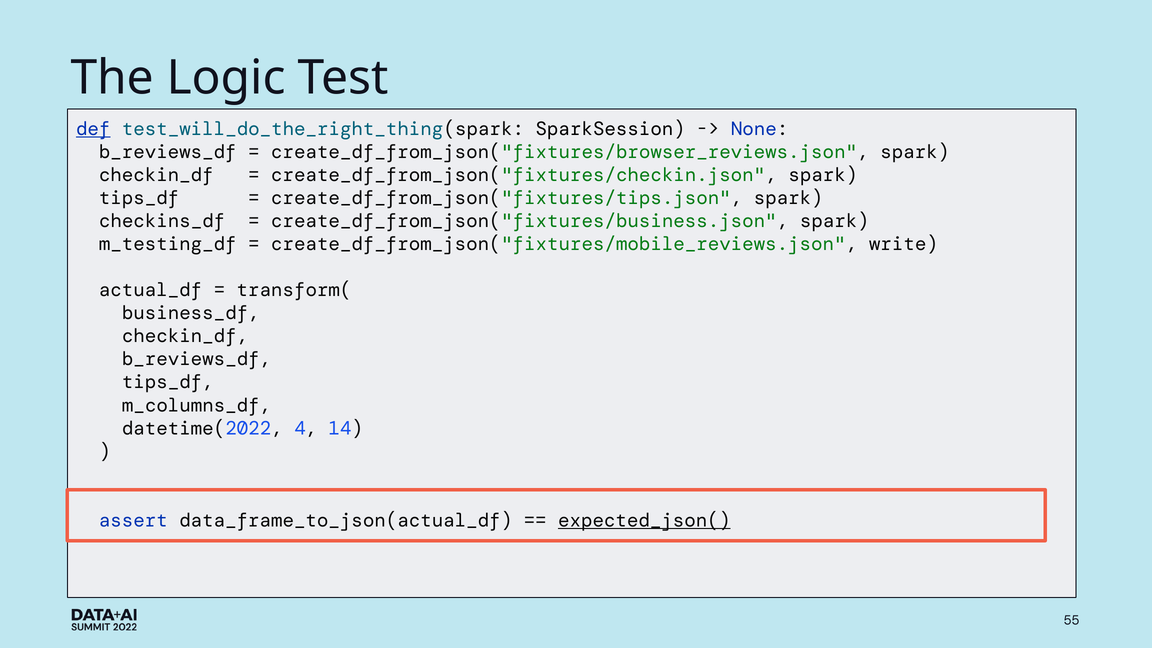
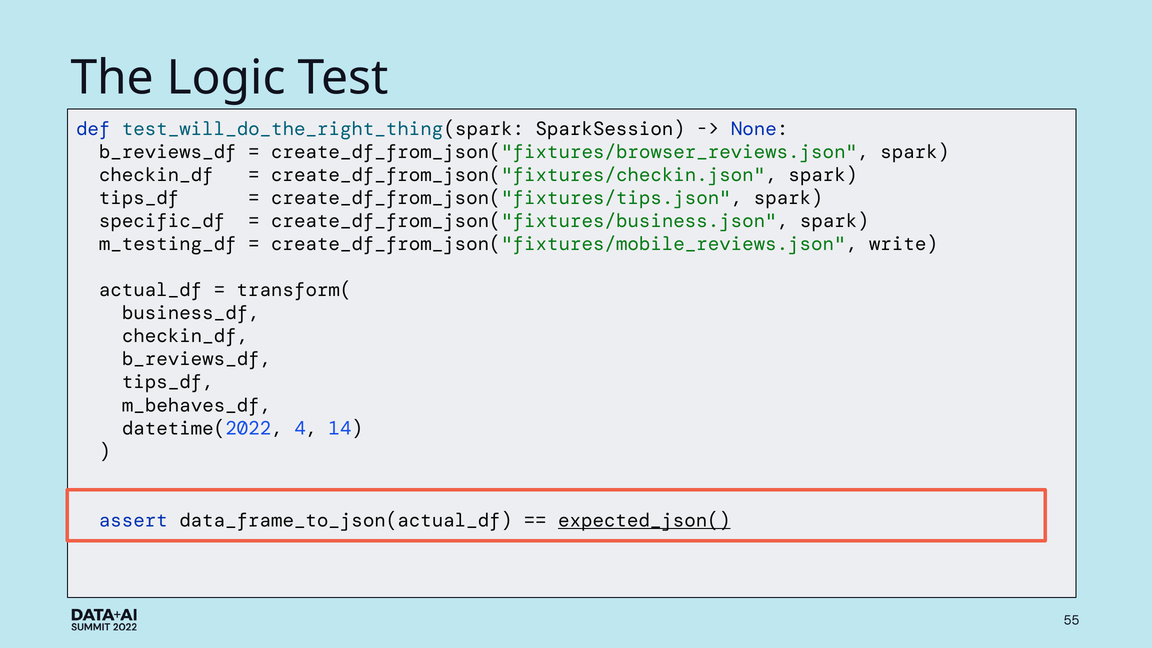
def underline: present -> none
checkins_df: checkins_df -> specific_df
m_columns_df: m_columns_df -> m_behaves_df
